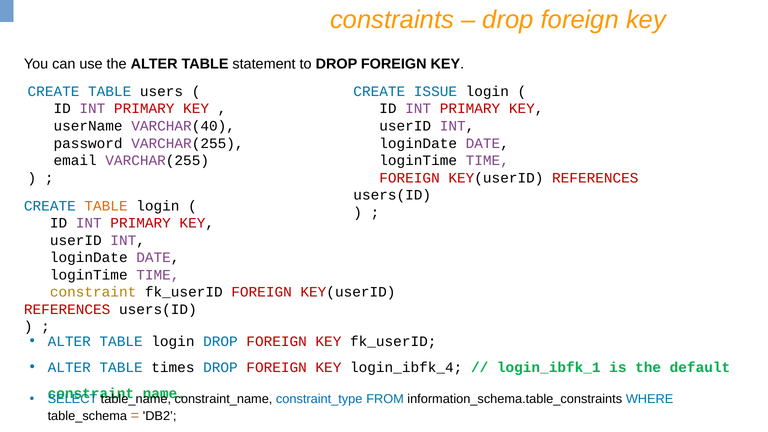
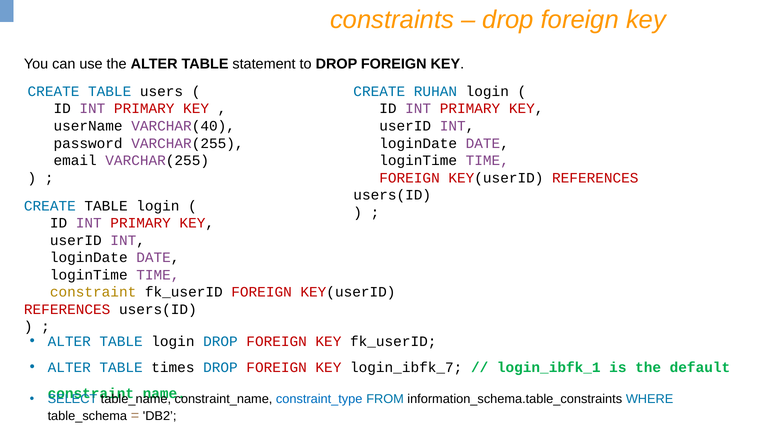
ISSUE: ISSUE -> RUHAN
TABLE at (106, 206) colour: orange -> black
login_ibfk_4: login_ibfk_4 -> login_ibfk_7
